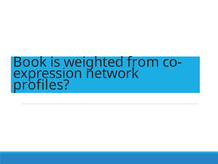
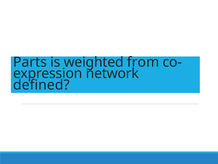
Book: Book -> Parts
profiles: profiles -> defined
